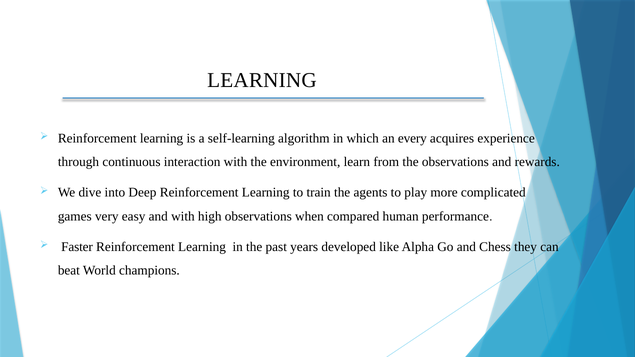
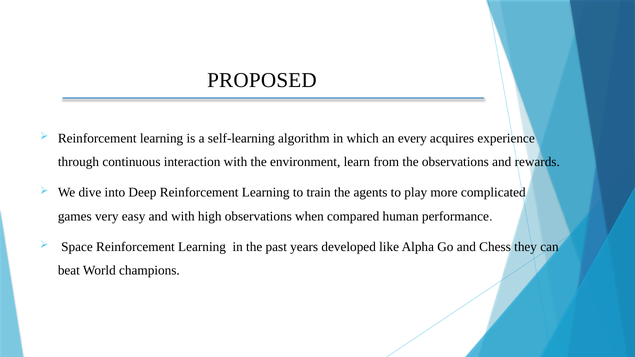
LEARNING at (262, 80): LEARNING -> PROPOSED
Faster: Faster -> Space
